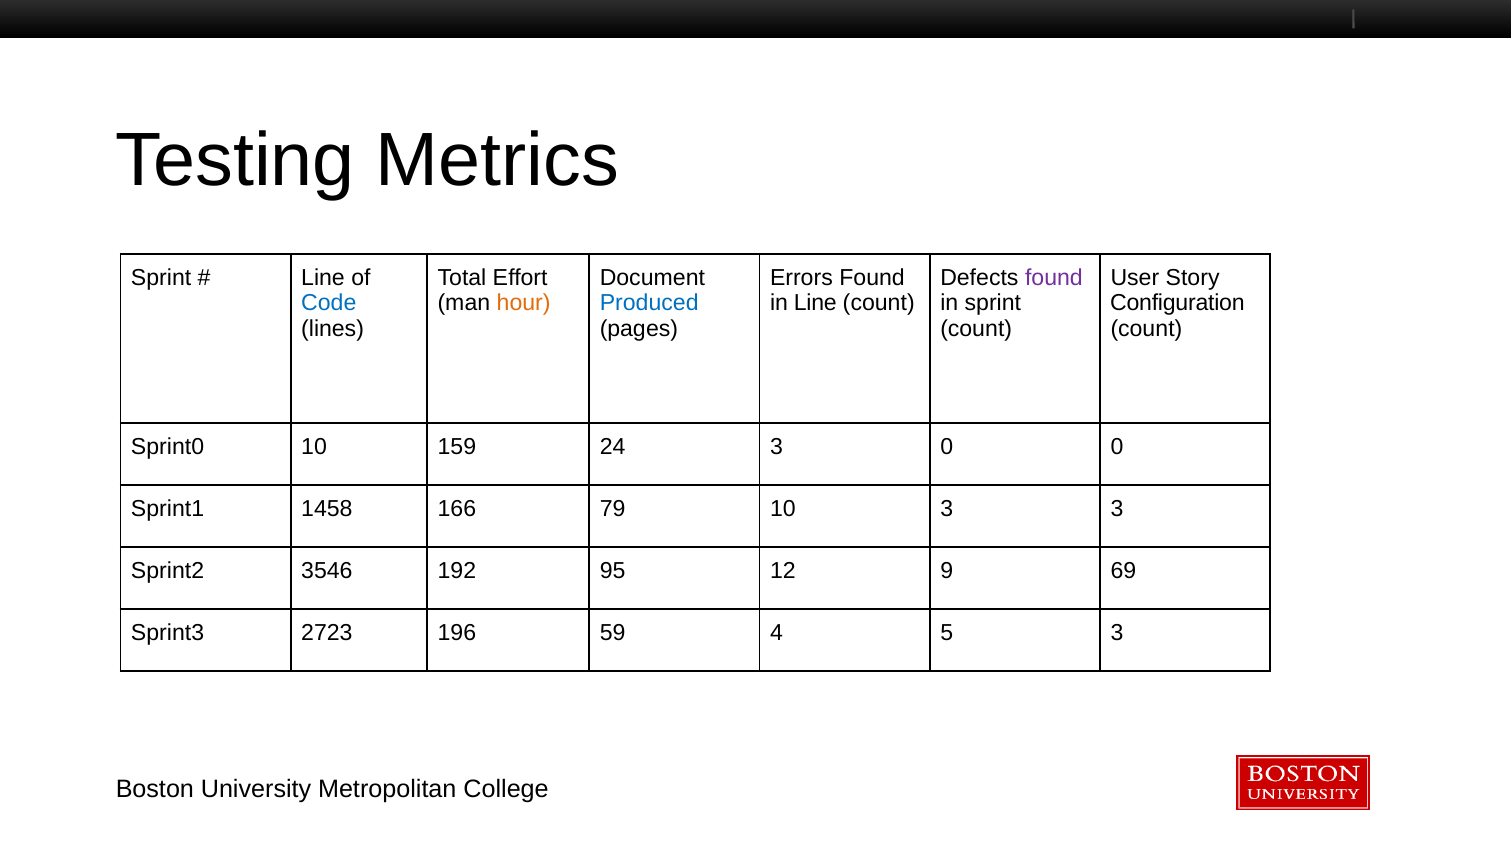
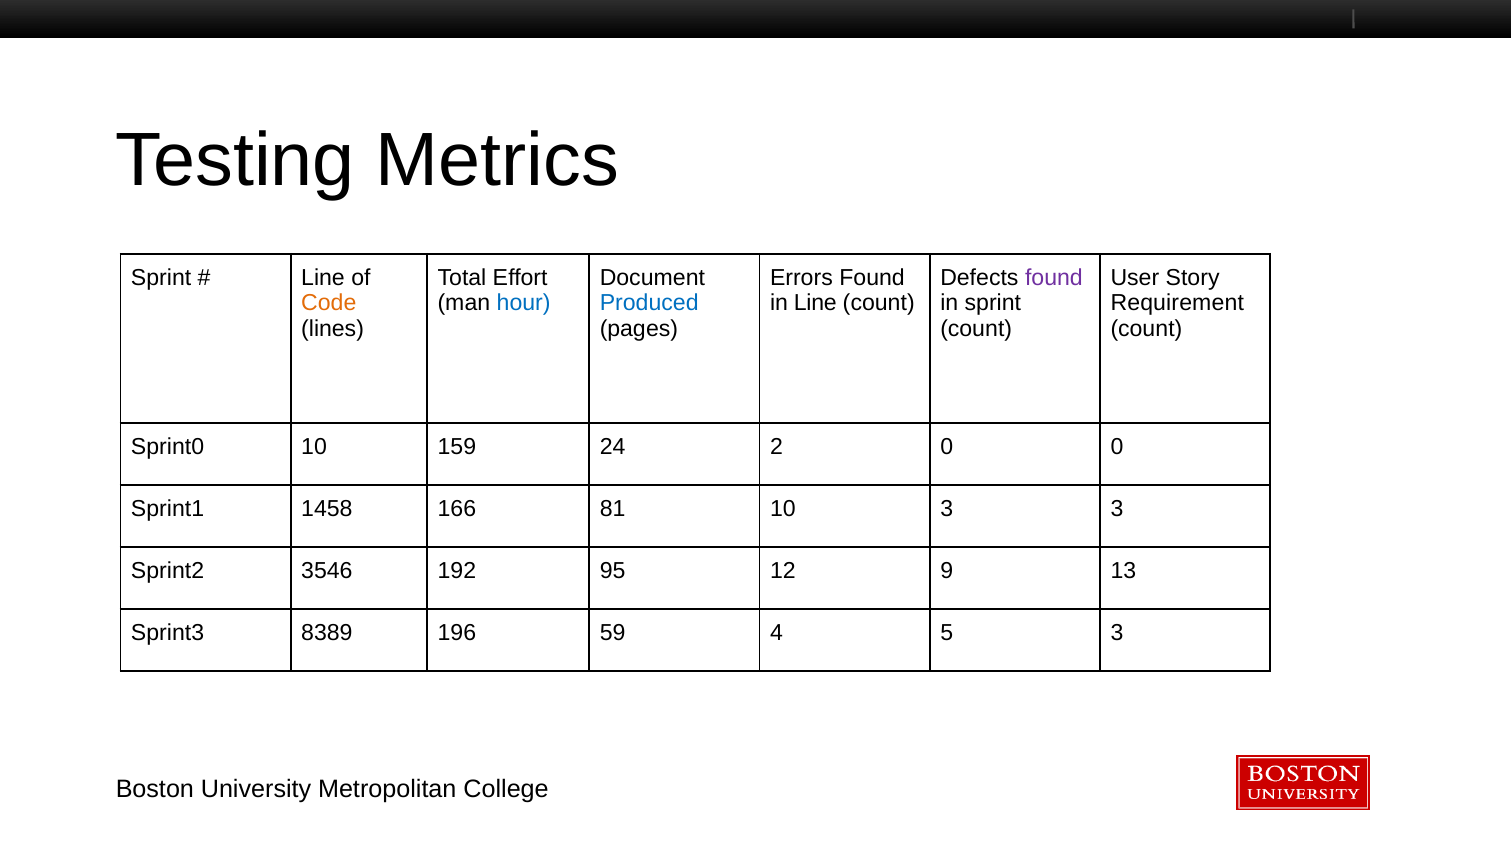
Code colour: blue -> orange
hour colour: orange -> blue
Configuration: Configuration -> Requirement
24 3: 3 -> 2
79: 79 -> 81
69: 69 -> 13
2723: 2723 -> 8389
